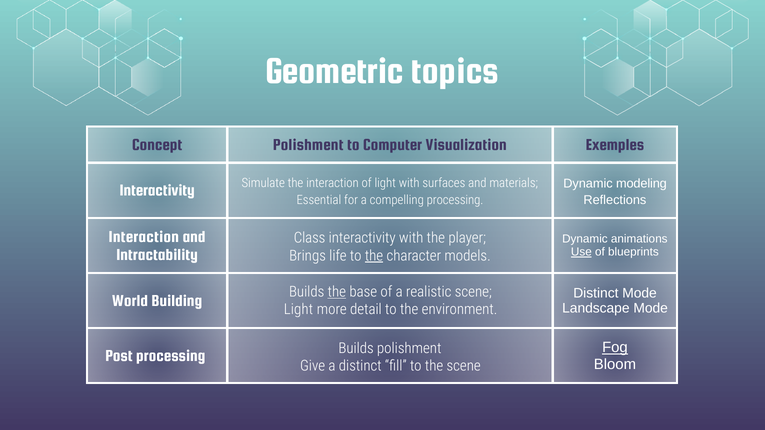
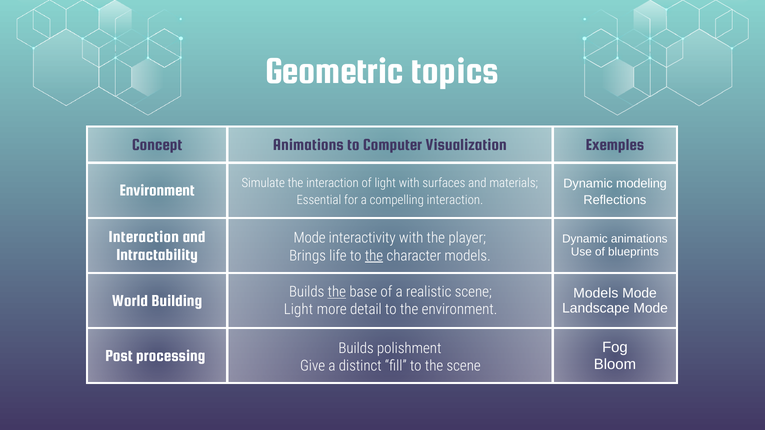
Concept Polishment: Polishment -> Animations
Interactivity at (157, 190): Interactivity -> Environment
compelling processing: processing -> interaction
Class at (310, 238): Class -> Mode
Use underline: present -> none
Distinct at (596, 293): Distinct -> Models
Fog underline: present -> none
